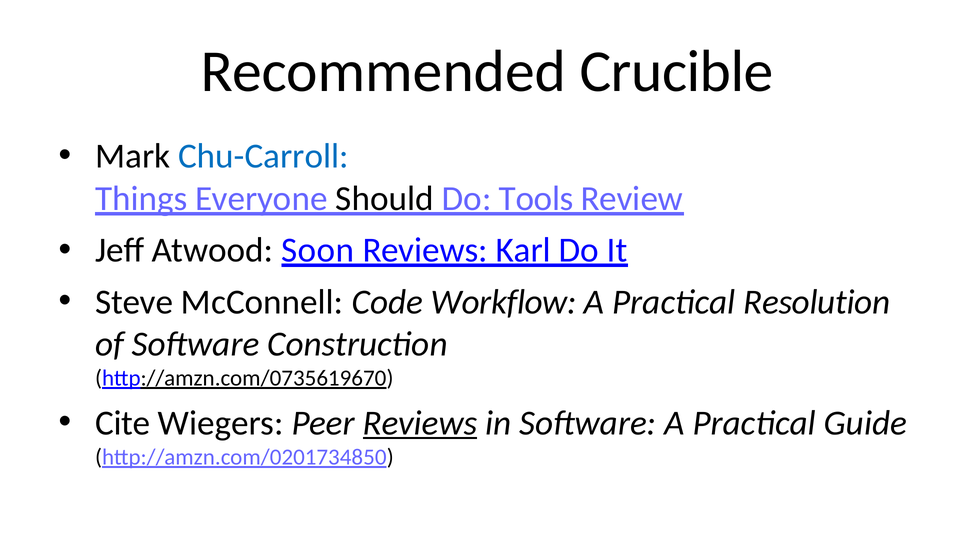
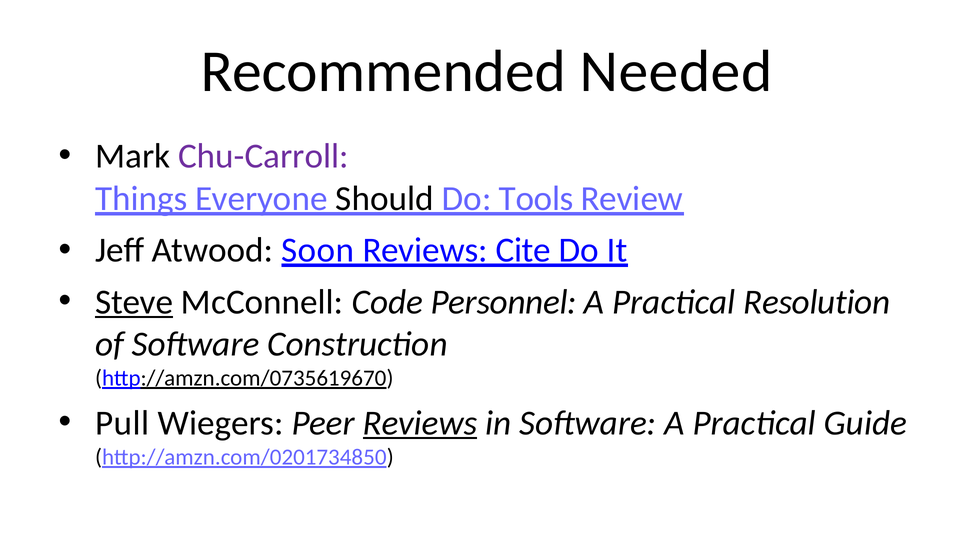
Crucible: Crucible -> Needed
Chu-Carroll colour: blue -> purple
Karl: Karl -> Cite
Steve underline: none -> present
Workflow: Workflow -> Personnel
Cite: Cite -> Pull
